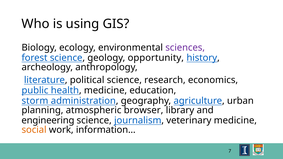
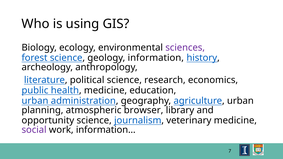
opportunity: opportunity -> information
storm at (35, 101): storm -> urban
engineering: engineering -> opportunity
social colour: orange -> purple
